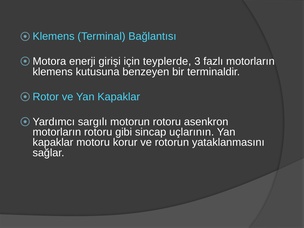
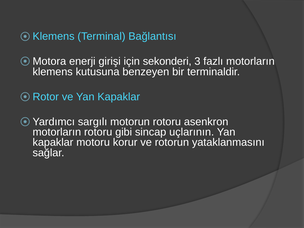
teyplerde: teyplerde -> sekonderi
